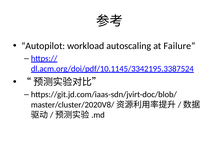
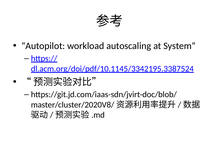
Failure: Failure -> System
